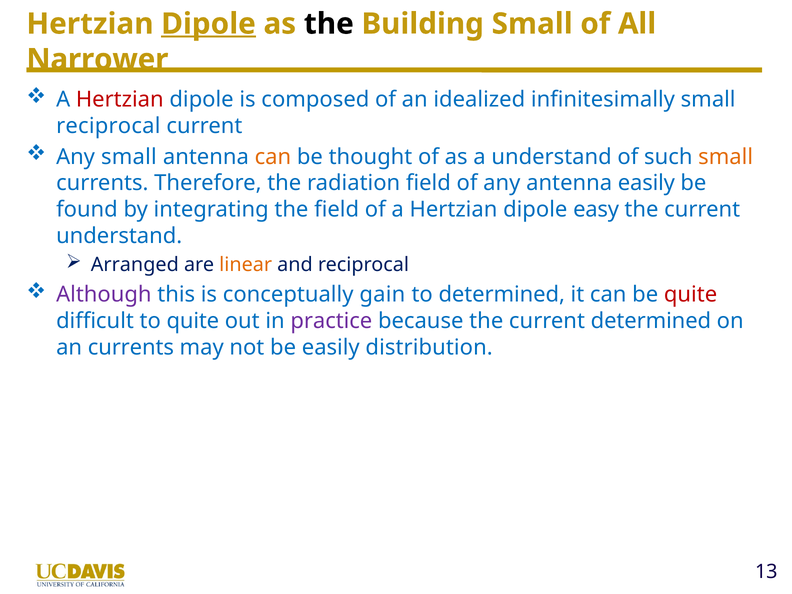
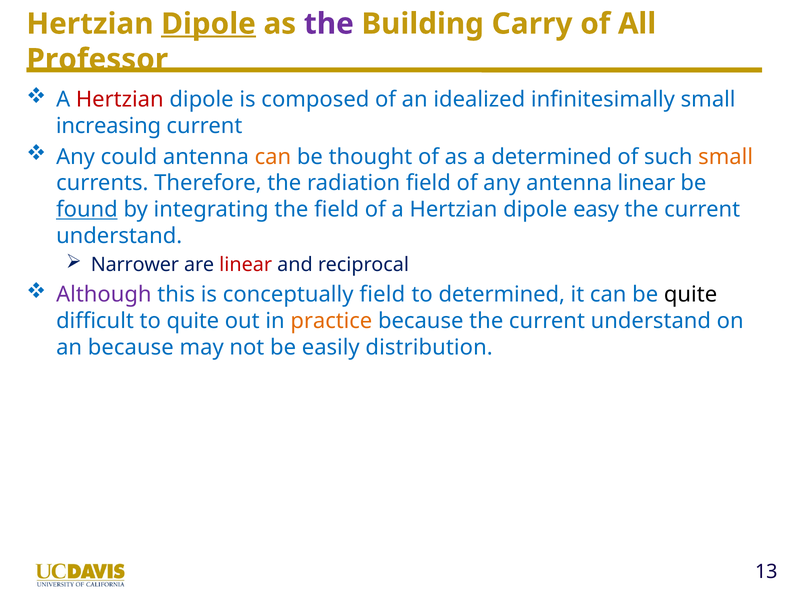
the at (329, 24) colour: black -> purple
Building Small: Small -> Carry
Narrower: Narrower -> Professor
reciprocal at (108, 126): reciprocal -> increasing
Any small: small -> could
a understand: understand -> determined
antenna easily: easily -> linear
found underline: none -> present
Arranged: Arranged -> Narrower
linear at (246, 265) colour: orange -> red
conceptually gain: gain -> field
quite at (691, 295) colour: red -> black
practice colour: purple -> orange
because the current determined: determined -> understand
an currents: currents -> because
